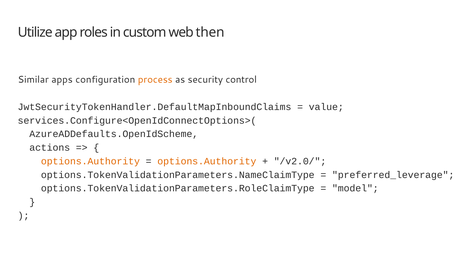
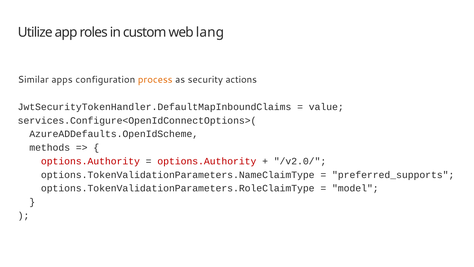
then: then -> lang
control: control -> actions
actions: actions -> methods
options.Authority at (90, 161) colour: orange -> red
options.Authority at (207, 161) colour: orange -> red
preferred_leverage: preferred_leverage -> preferred_supports
